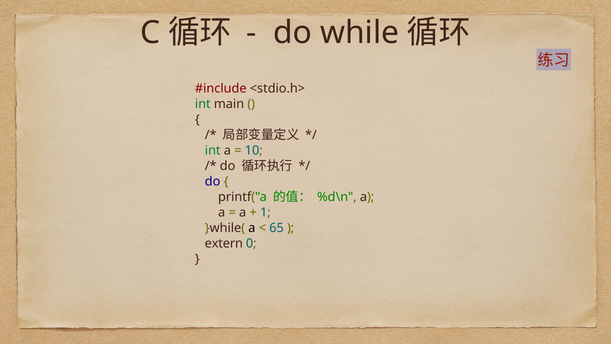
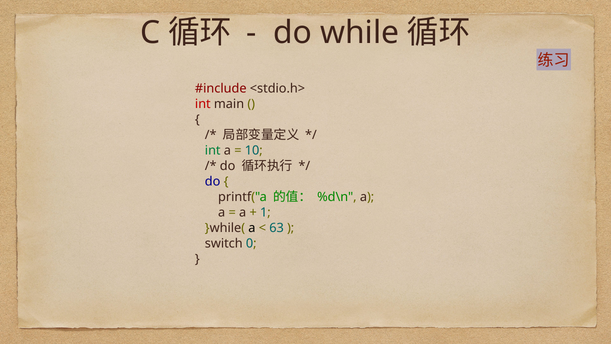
int at (203, 104) colour: green -> red
65: 65 -> 63
extern: extern -> switch
